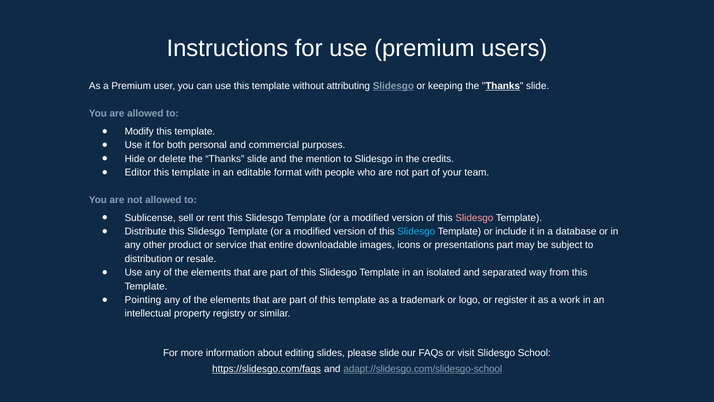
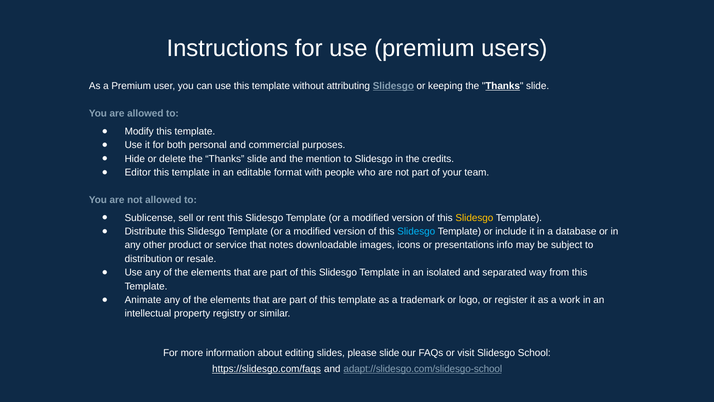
Slidesgo at (474, 218) colour: pink -> yellow
entire: entire -> notes
presentations part: part -> info
Pointing: Pointing -> Animate
